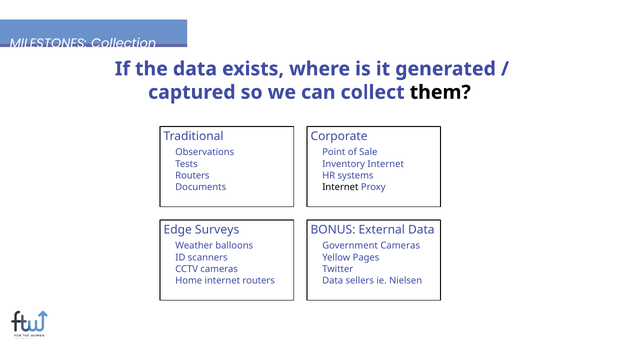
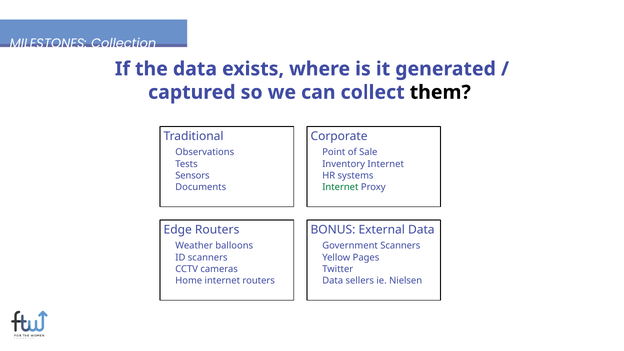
Routers at (192, 175): Routers -> Sensors
Internet at (340, 187) colour: black -> green
Edge Surveys: Surveys -> Routers
Government Cameras: Cameras -> Scanners
